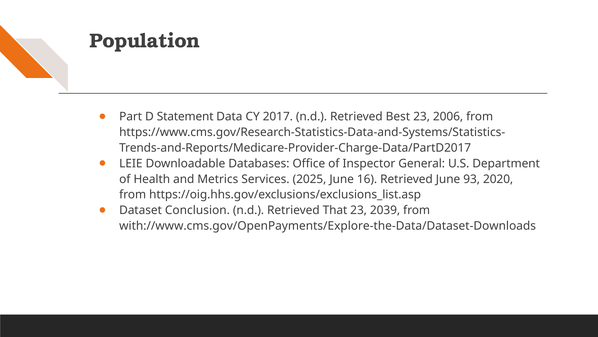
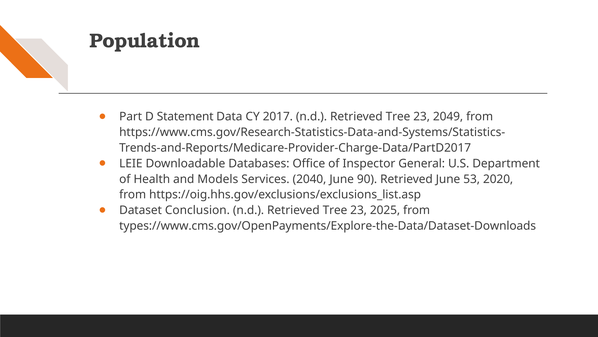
2017 n.d Retrieved Best: Best -> Tree
2006: 2006 -> 2049
Metrics: Metrics -> Models
2025: 2025 -> 2040
16: 16 -> 90
93: 93 -> 53
That at (335, 210): That -> Tree
2039: 2039 -> 2025
with://www.cms.gov/OpenPayments/Explore-the-Data/Dataset-Downloads: with://www.cms.gov/OpenPayments/Explore-the-Data/Dataset-Downloads -> types://www.cms.gov/OpenPayments/Explore-the-Data/Dataset-Downloads
